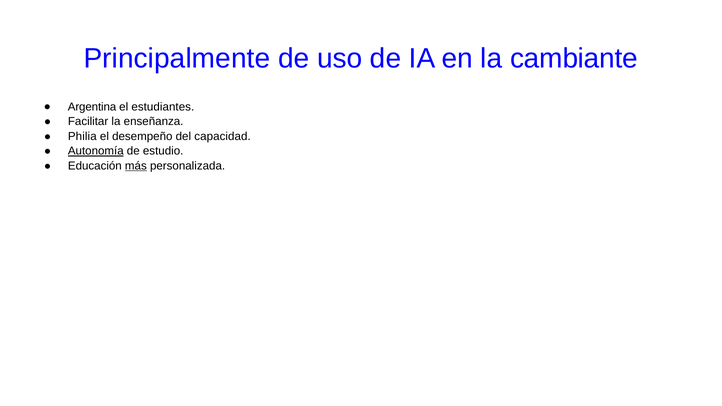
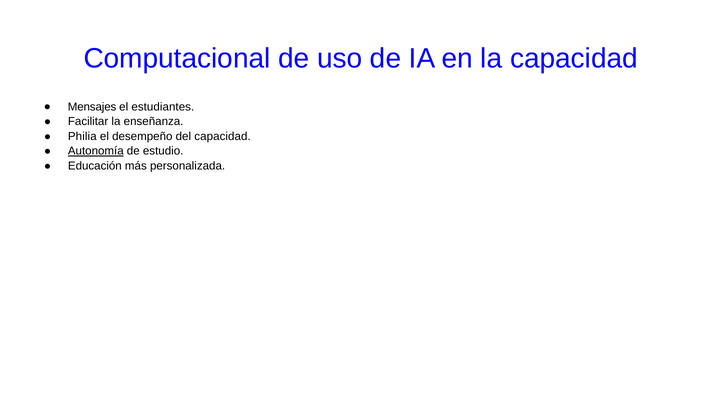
Principalmente: Principalmente -> Computacional
la cambiante: cambiante -> capacidad
Argentina: Argentina -> Mensajes
más underline: present -> none
